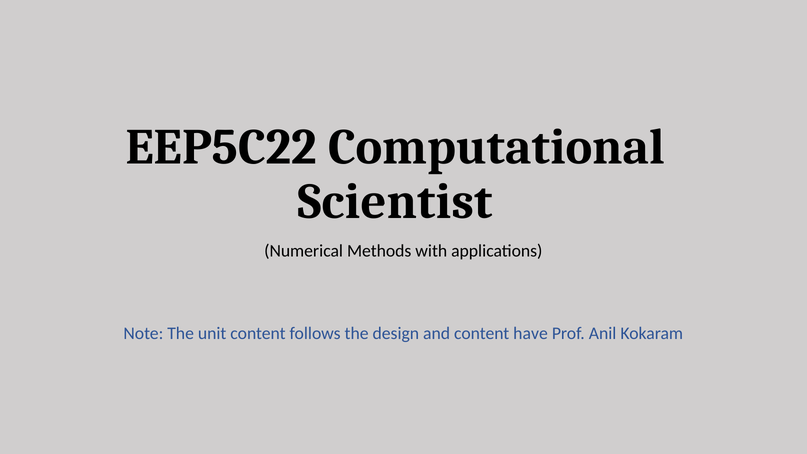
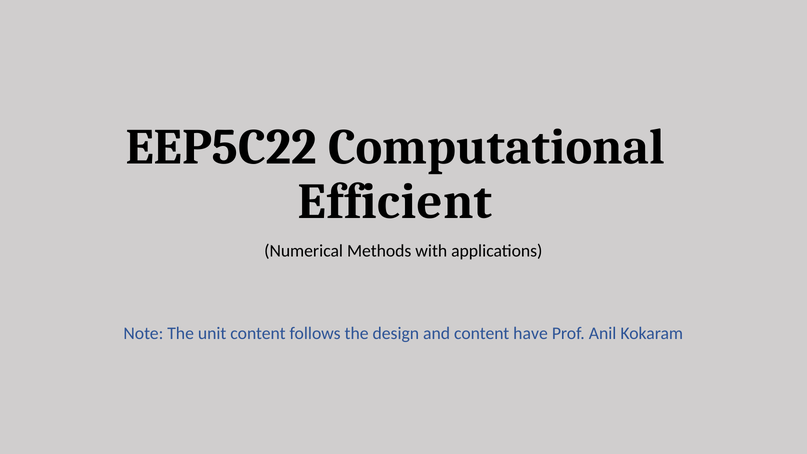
Scientist: Scientist -> Efficient
